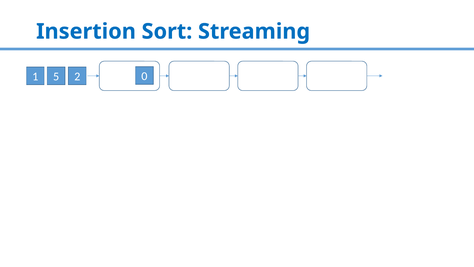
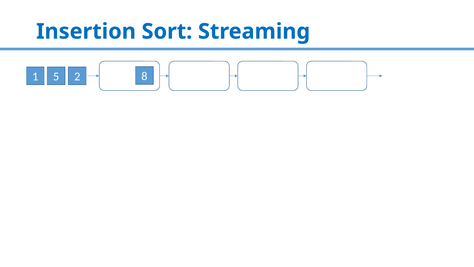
0: 0 -> 8
